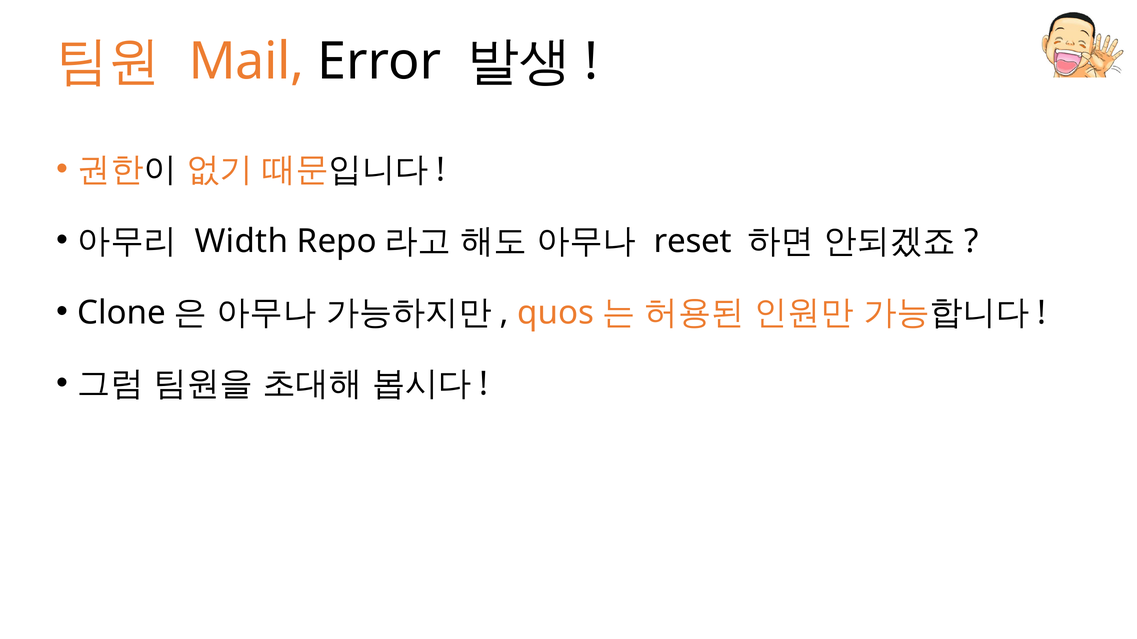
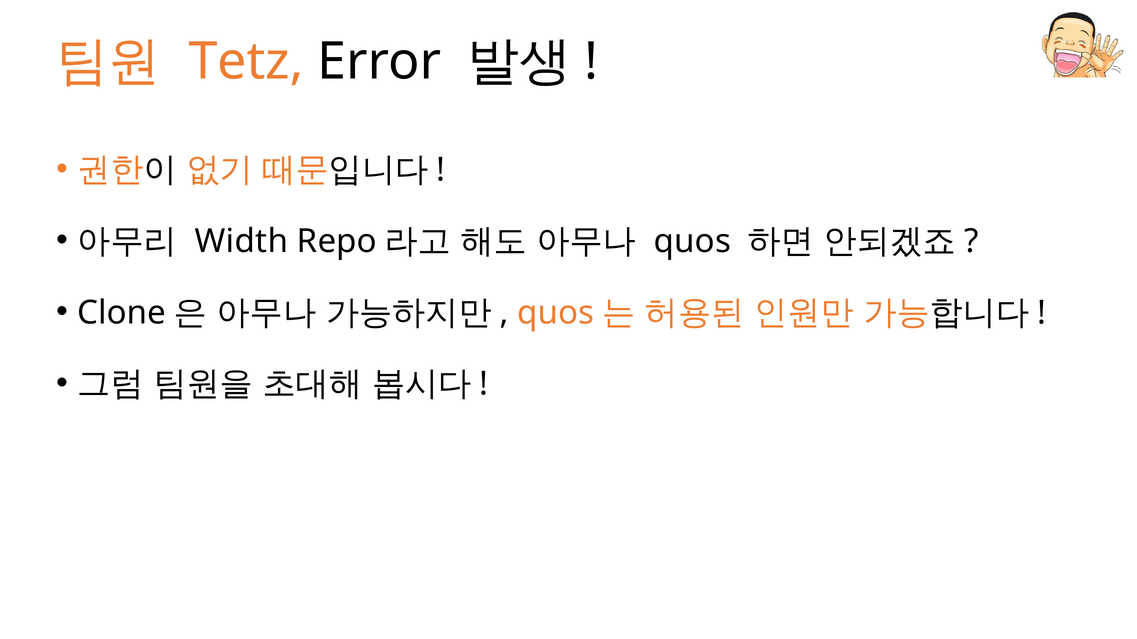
Mail: Mail -> Tetz
reset at (693, 242): reset -> quos
